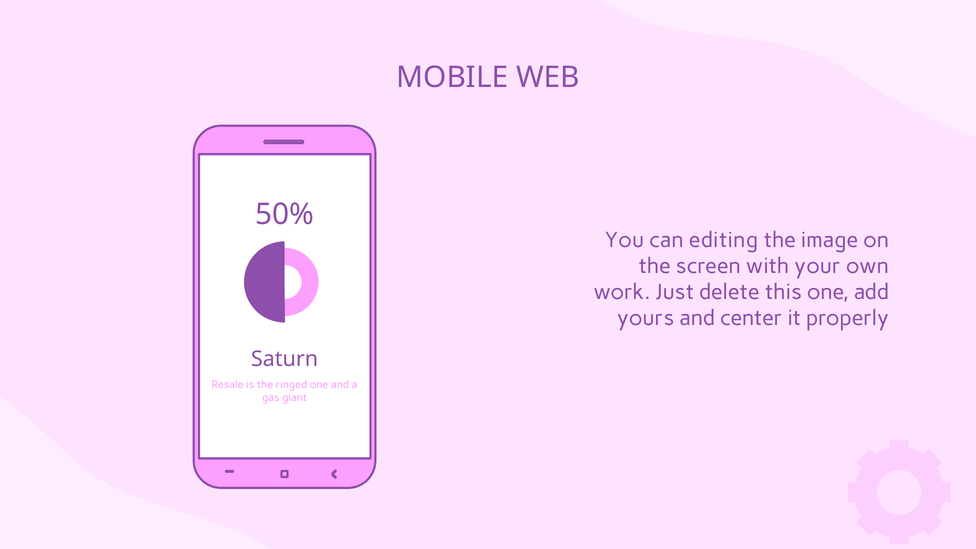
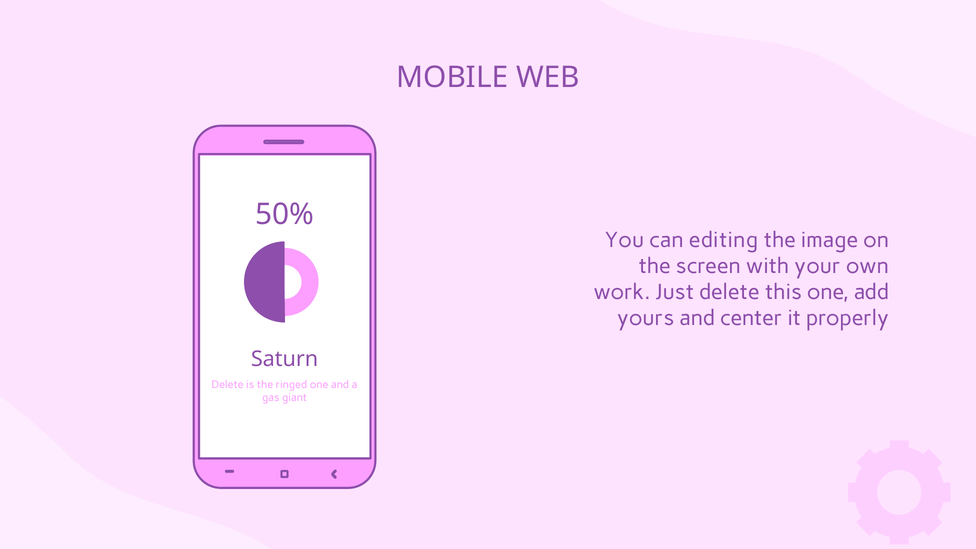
Resale at (228, 385): Resale -> Delete
